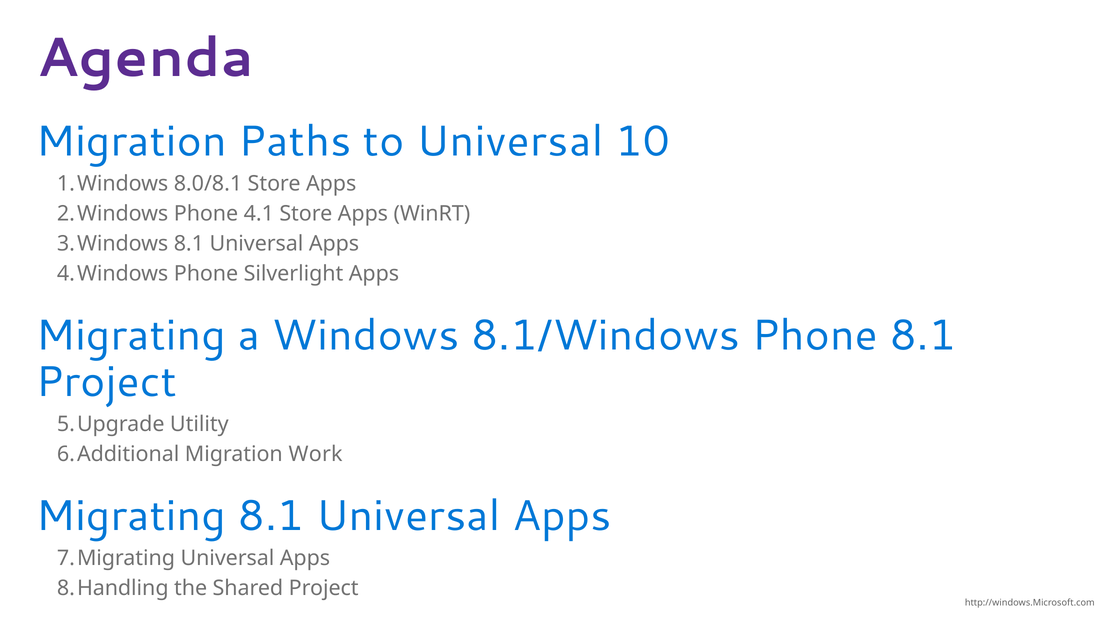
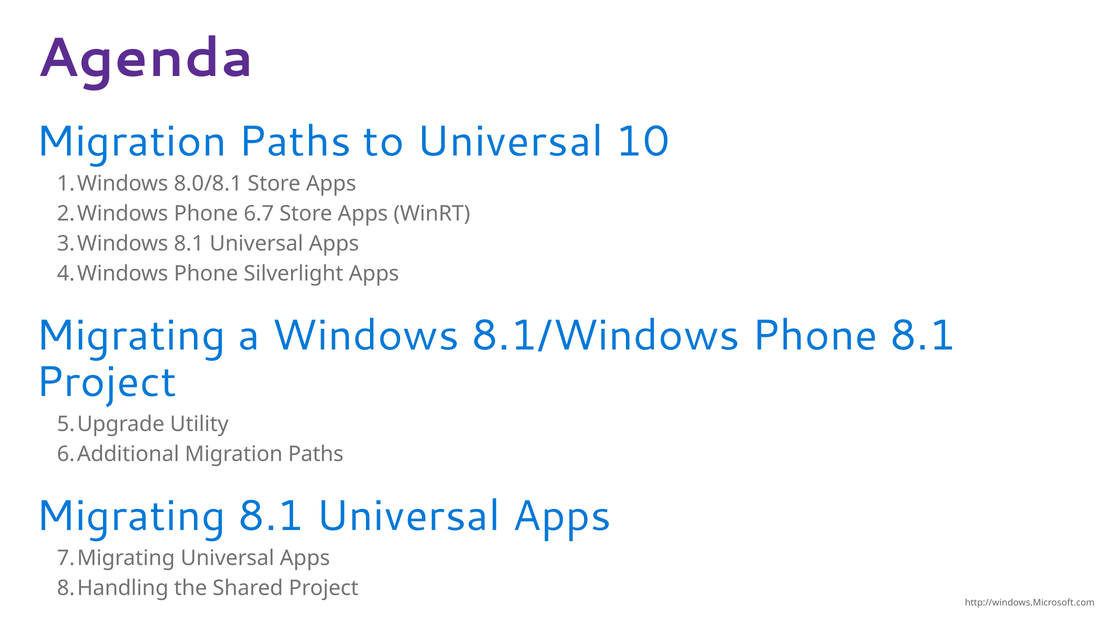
4.1: 4.1 -> 6.7
Work at (316, 454): Work -> Paths
